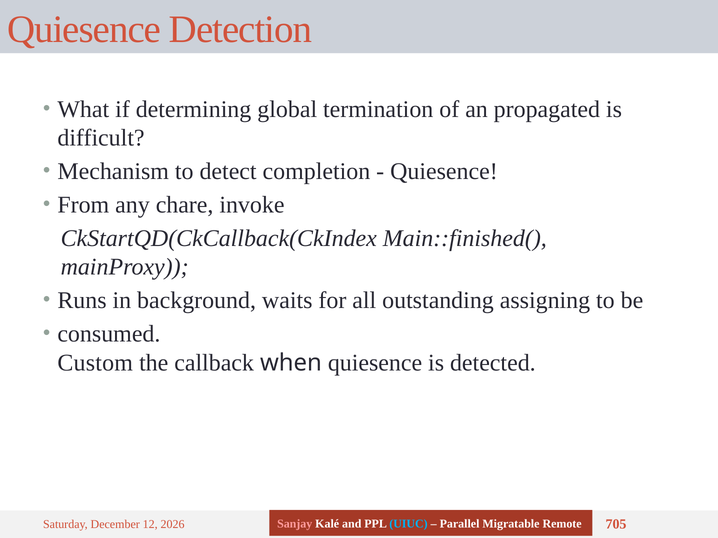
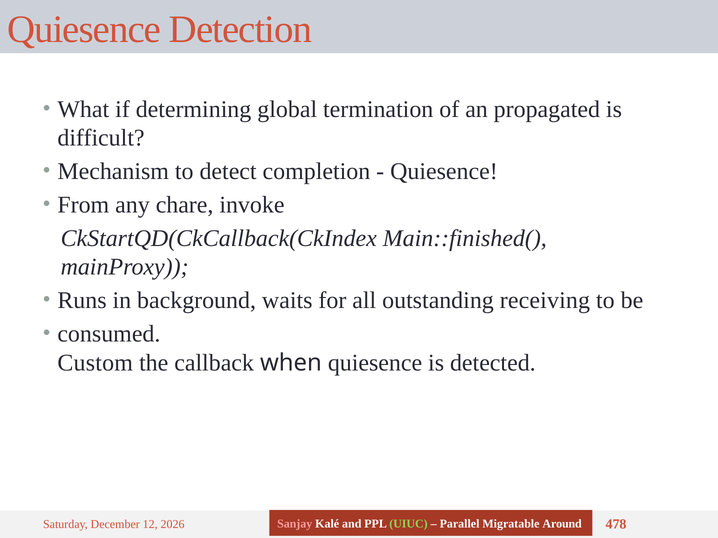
assigning: assigning -> receiving
UIUC colour: light blue -> light green
Remote: Remote -> Around
705: 705 -> 478
